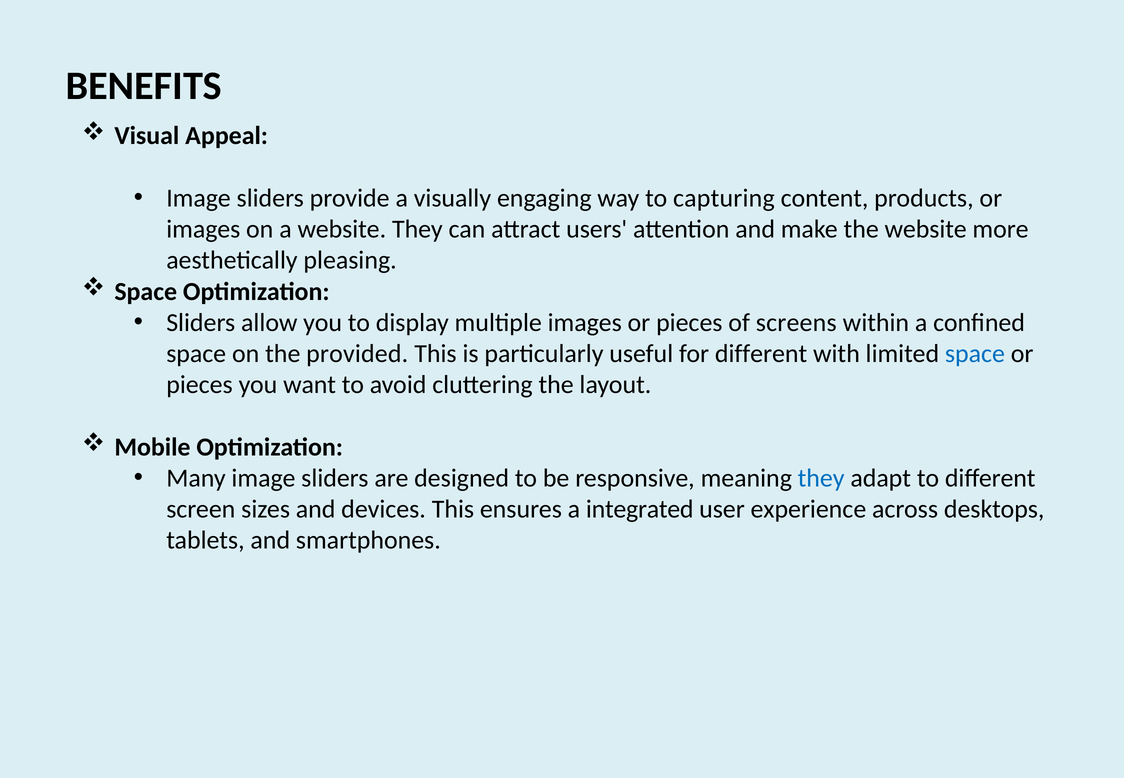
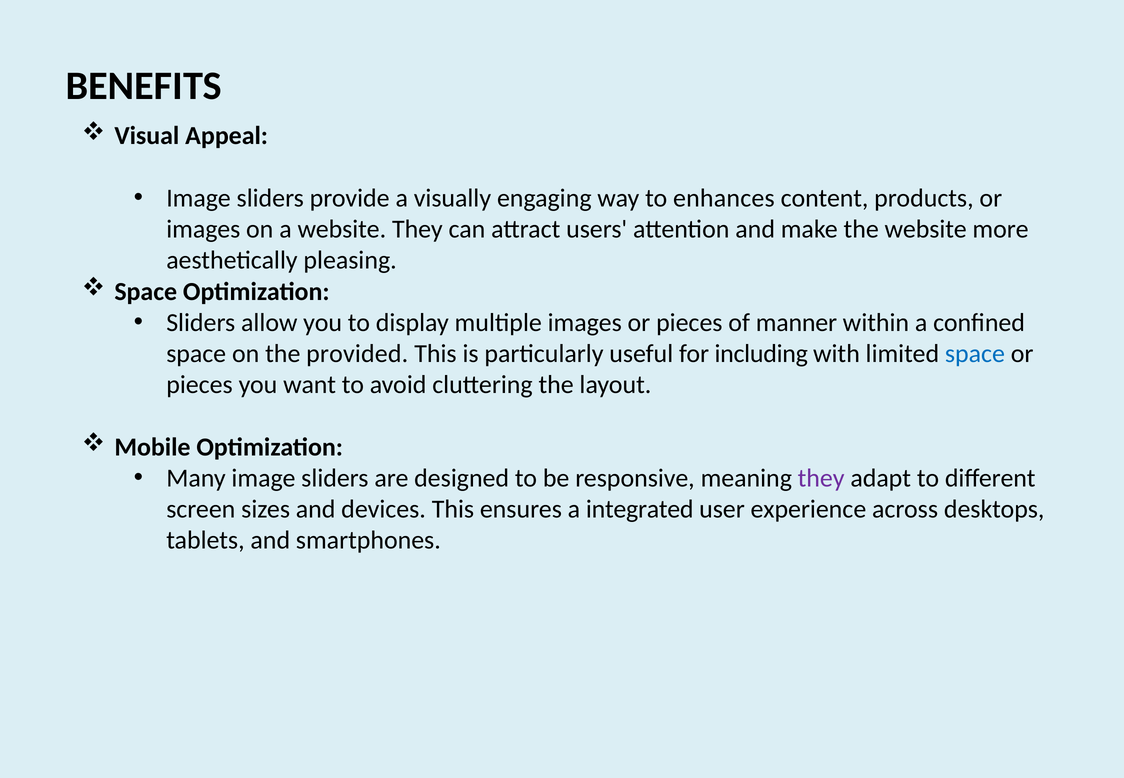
capturing: capturing -> enhances
screens: screens -> manner
for different: different -> including
they at (821, 478) colour: blue -> purple
